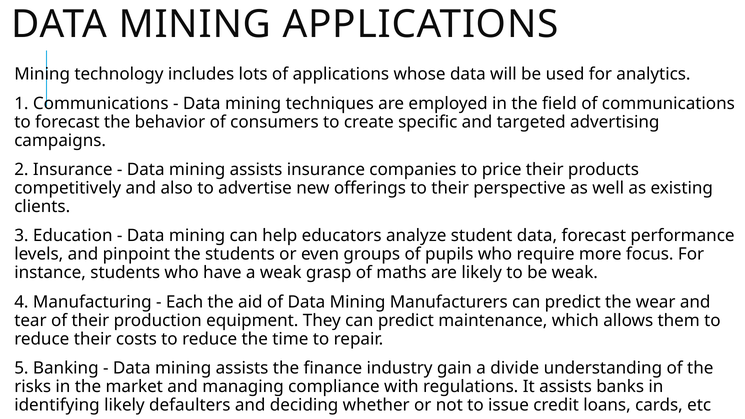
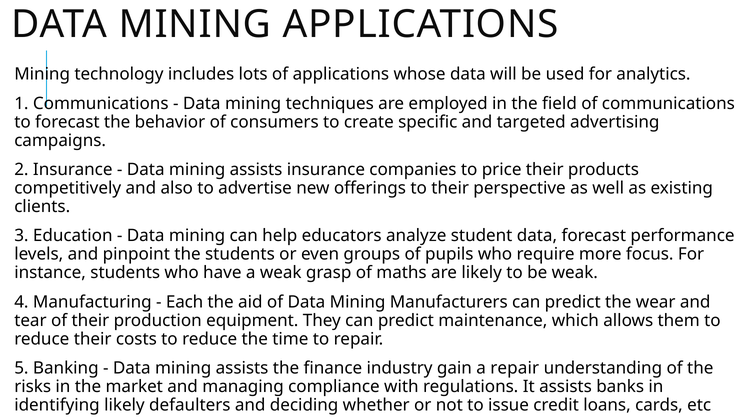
a divide: divide -> repair
